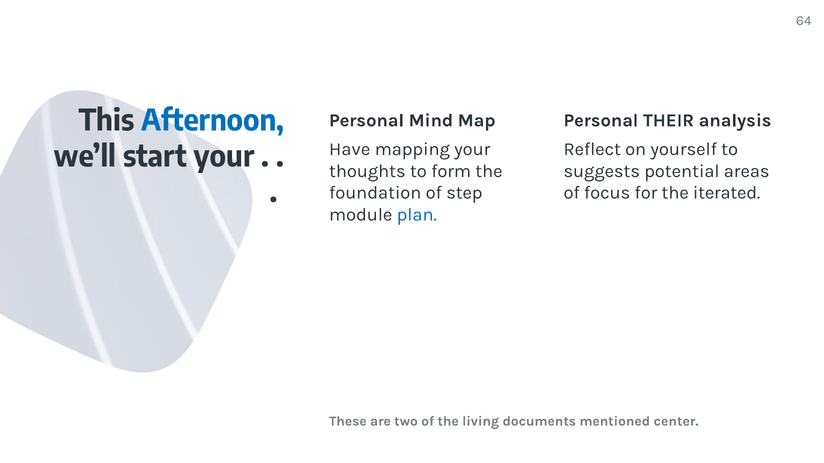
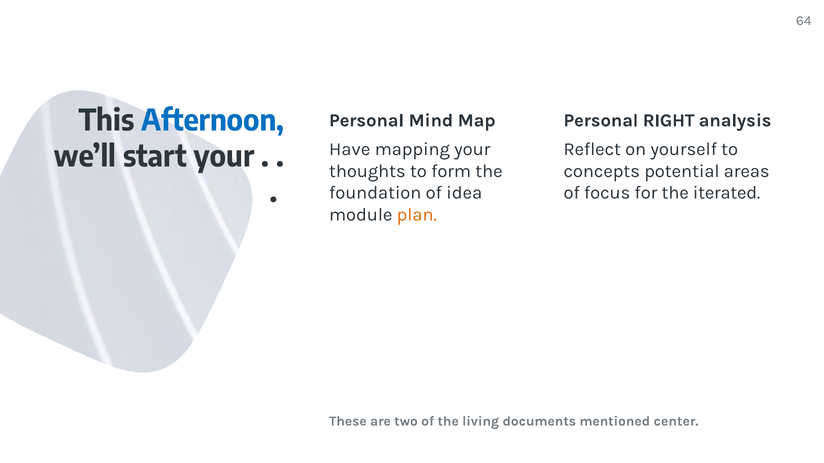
THEIR: THEIR -> RIGHT
suggests: suggests -> concepts
step: step -> idea
plan colour: blue -> orange
